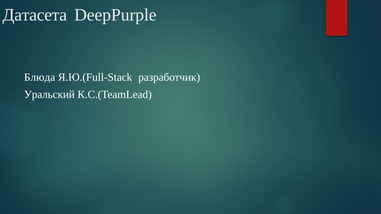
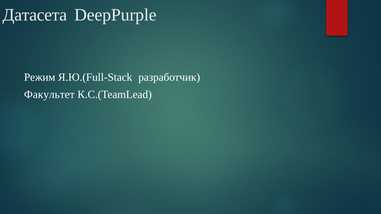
Блюда: Блюда -> Режим
Уральский: Уральский -> Факультет
